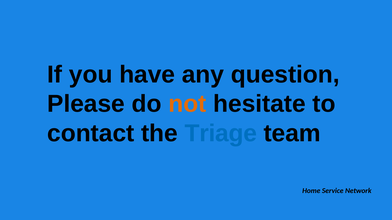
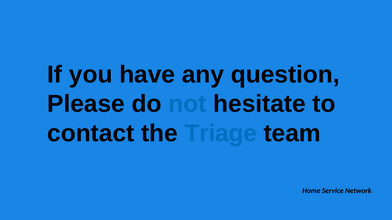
not colour: orange -> blue
